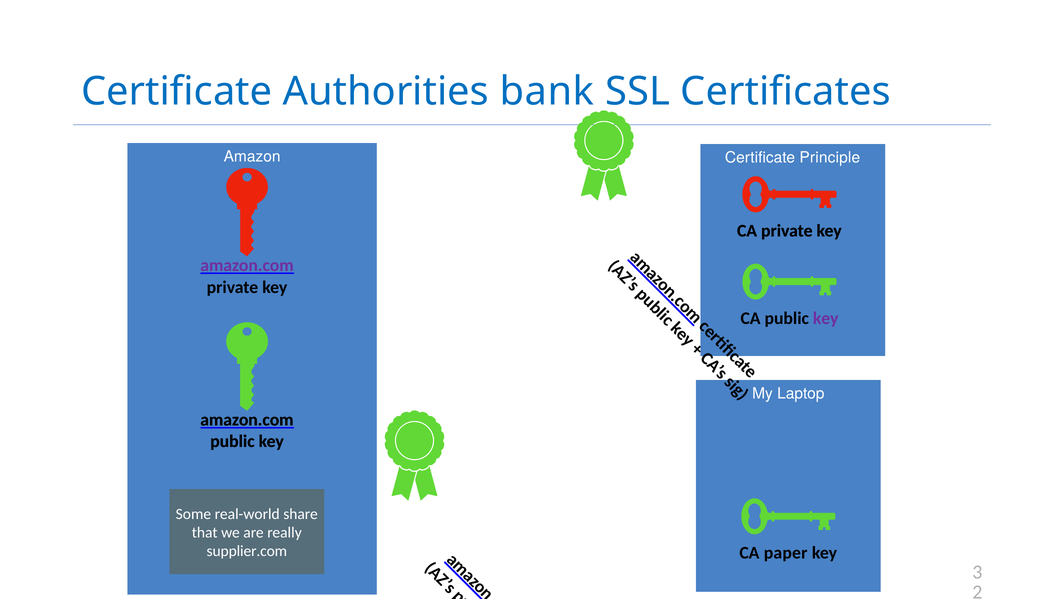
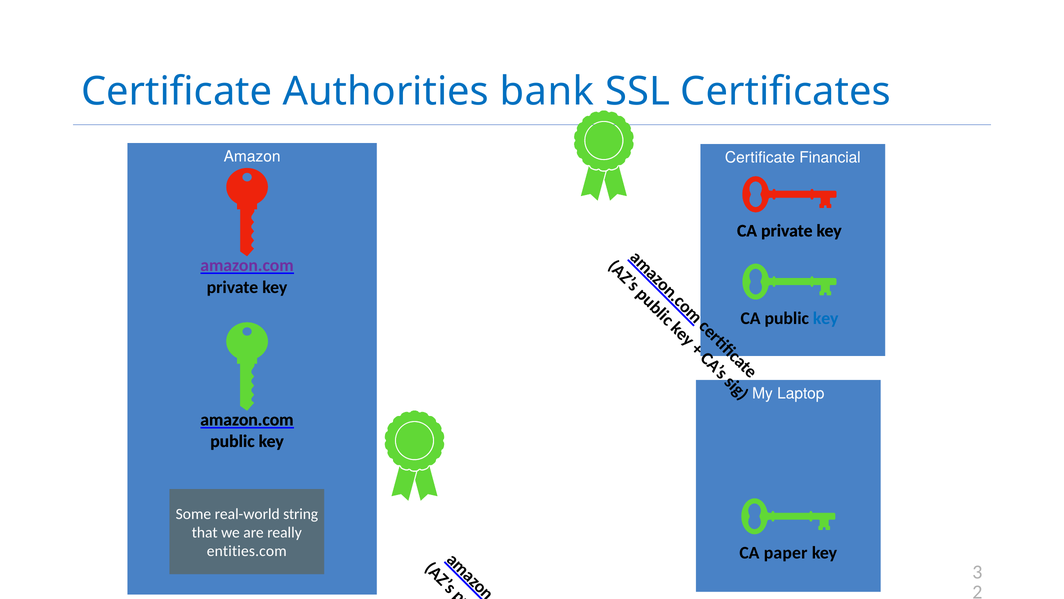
Principle: Principle -> Financial
key at (826, 318) colour: purple -> blue
share: share -> string
supplier.com: supplier.com -> entities.com
